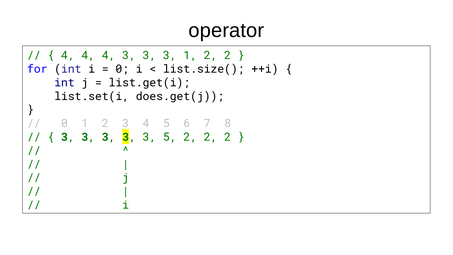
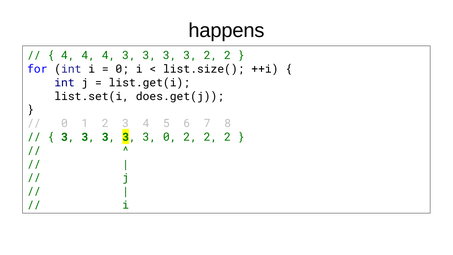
operator: operator -> happens
1 at (190, 55): 1 -> 3
3 5: 5 -> 0
